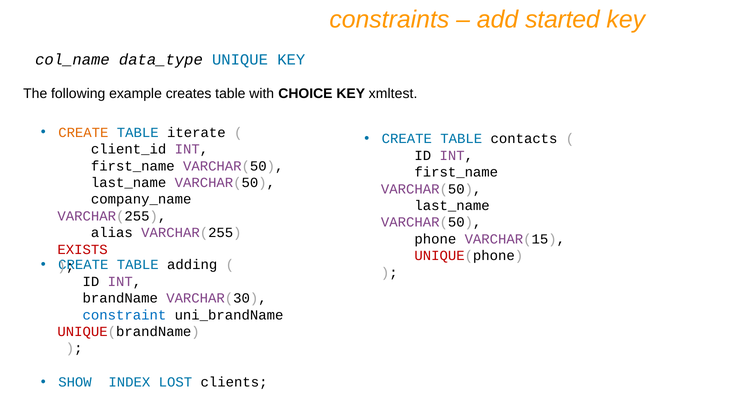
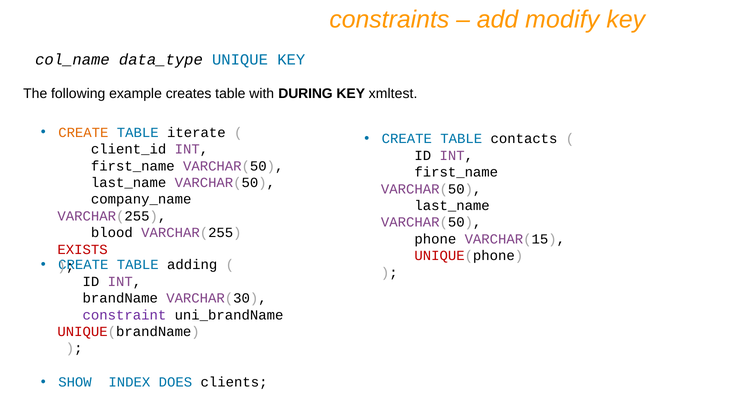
started: started -> modify
CHOICE: CHOICE -> DURING
alias: alias -> blood
constraint colour: blue -> purple
LOST: LOST -> DOES
